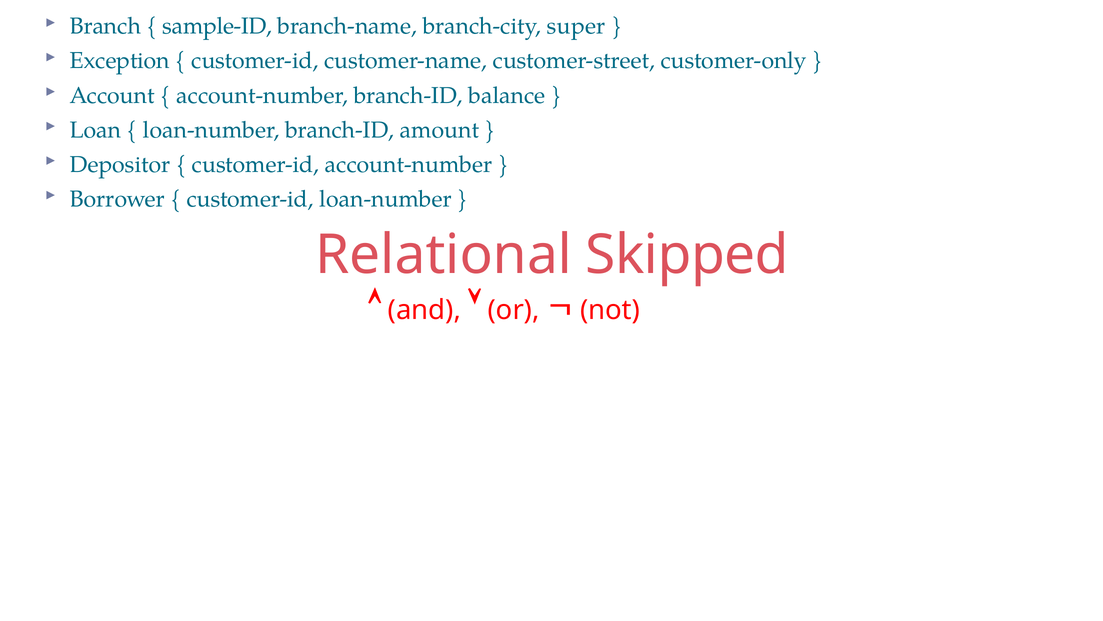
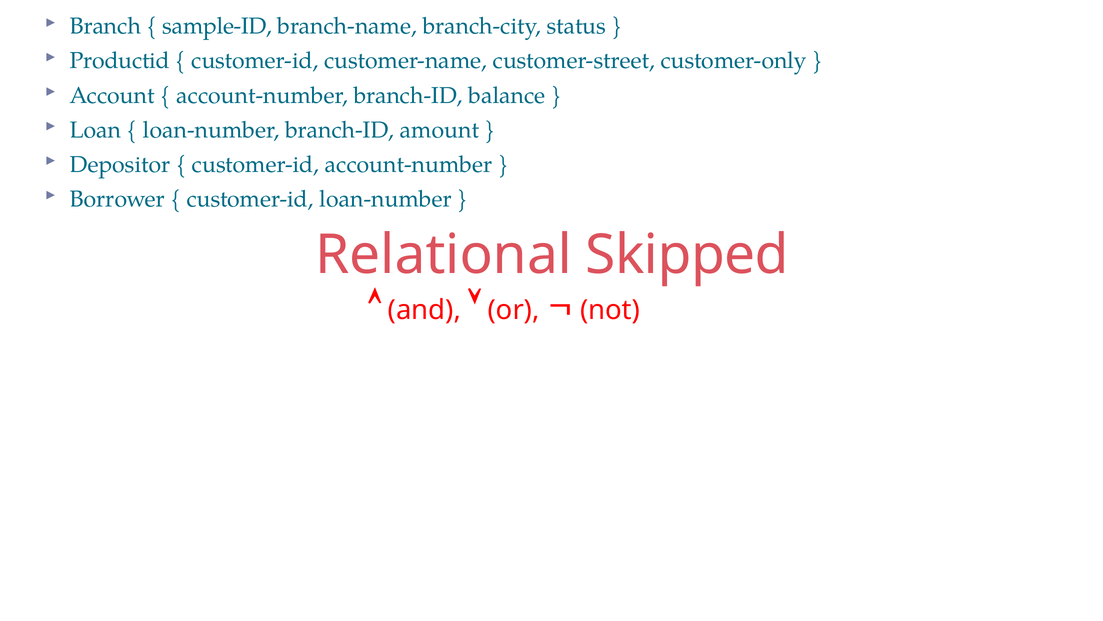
super: super -> status
Exception: Exception -> Productid
